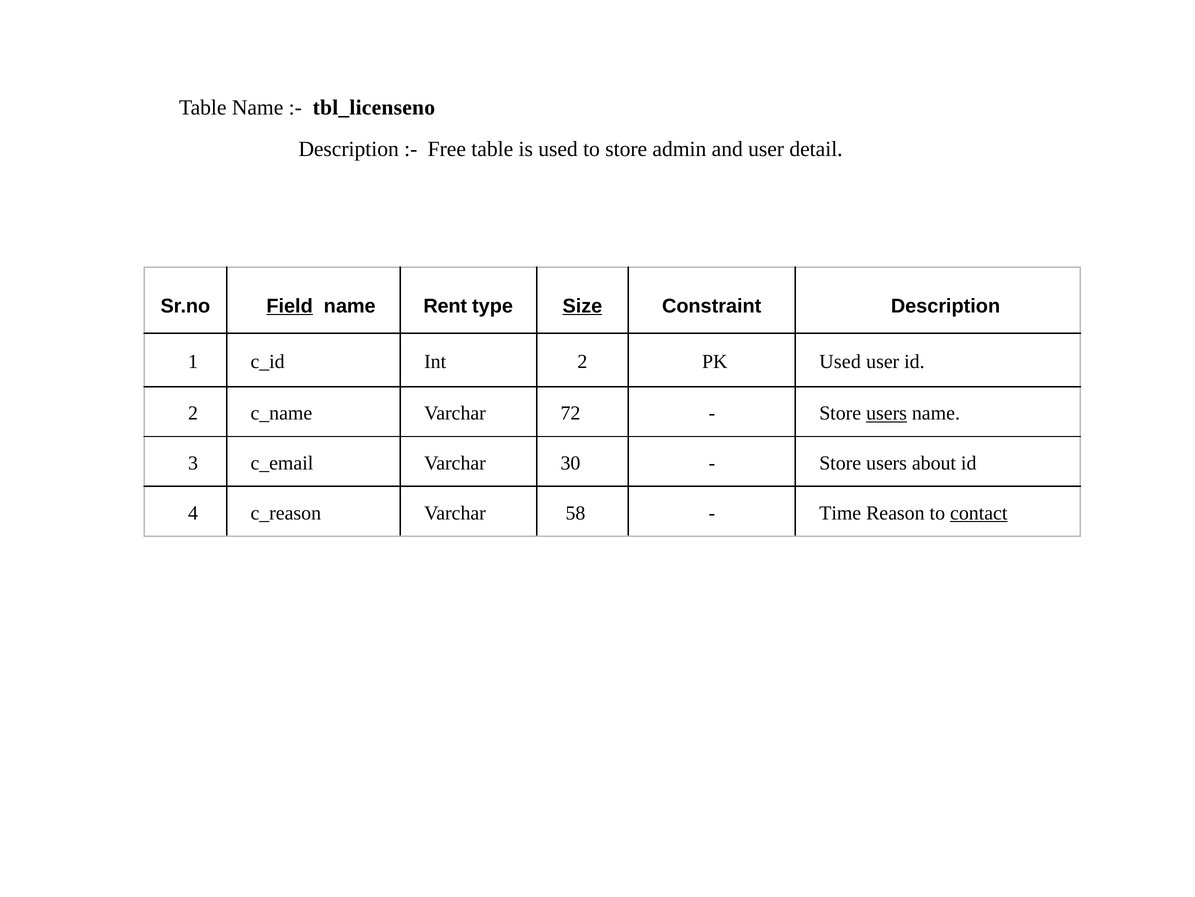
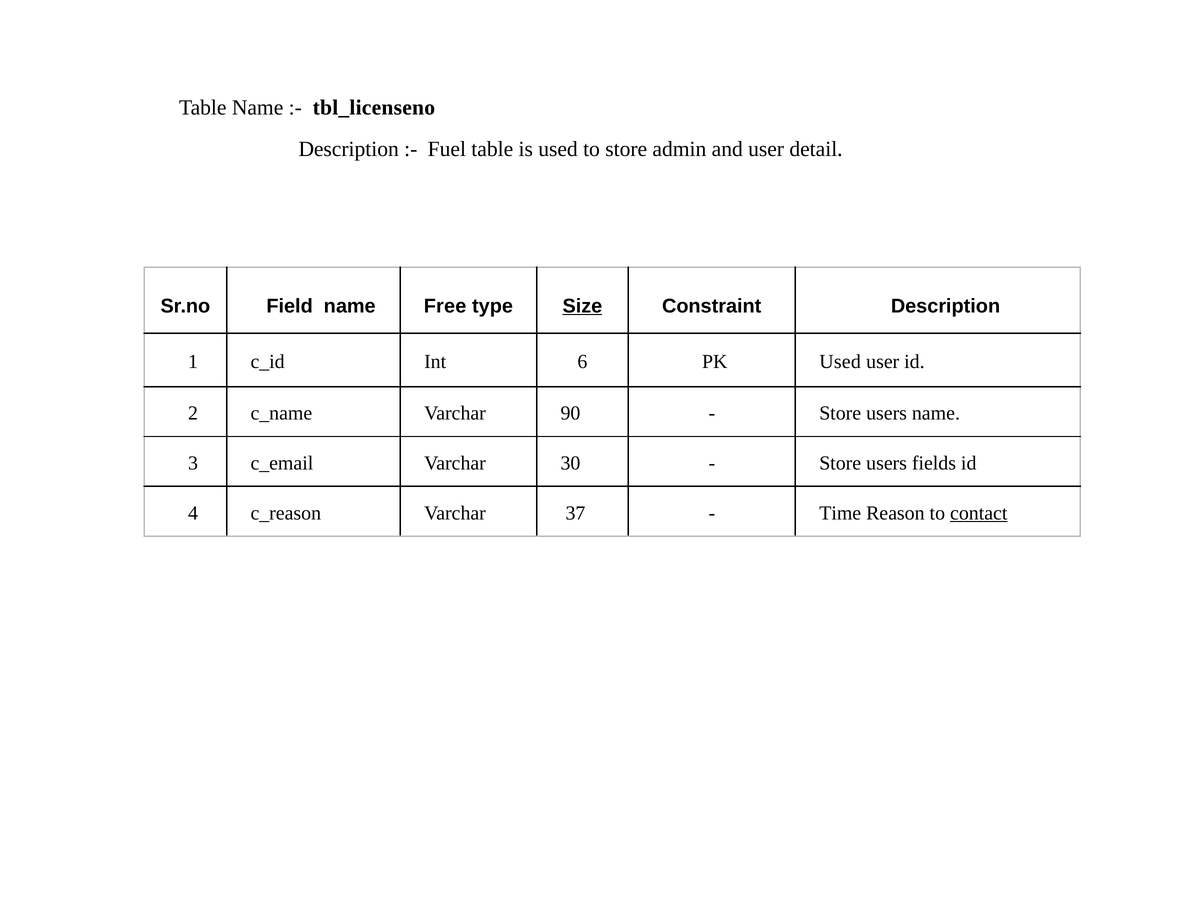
Free: Free -> Fuel
Field underline: present -> none
Rent: Rent -> Free
Int 2: 2 -> 6
72: 72 -> 90
users at (887, 413) underline: present -> none
about: about -> fields
58: 58 -> 37
